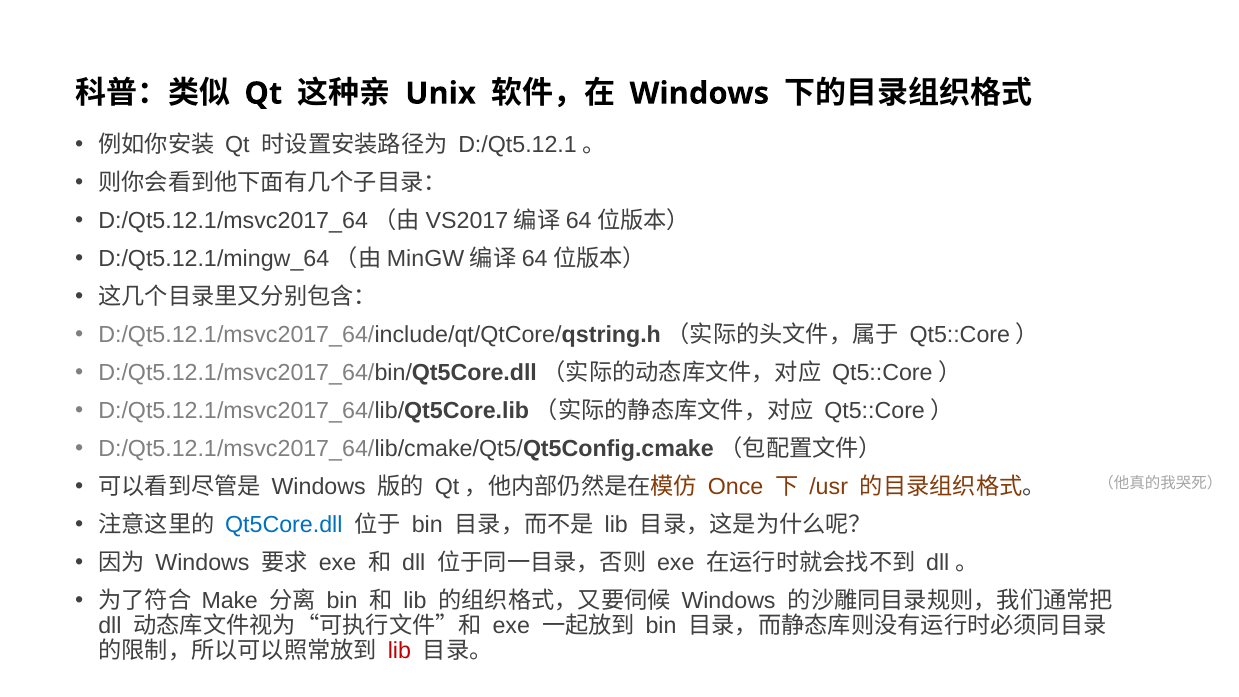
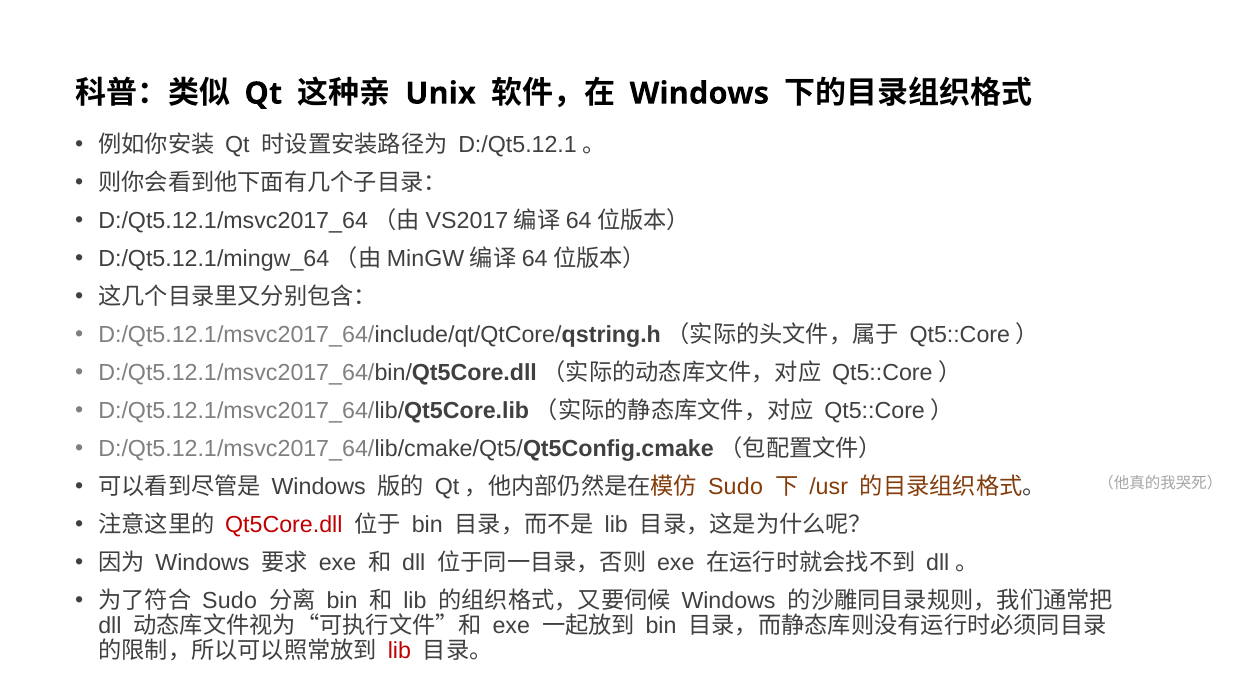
Once at (736, 487): Once -> Sudo
Qt5Core.dll colour: blue -> red
Make at (230, 601): Make -> Sudo
